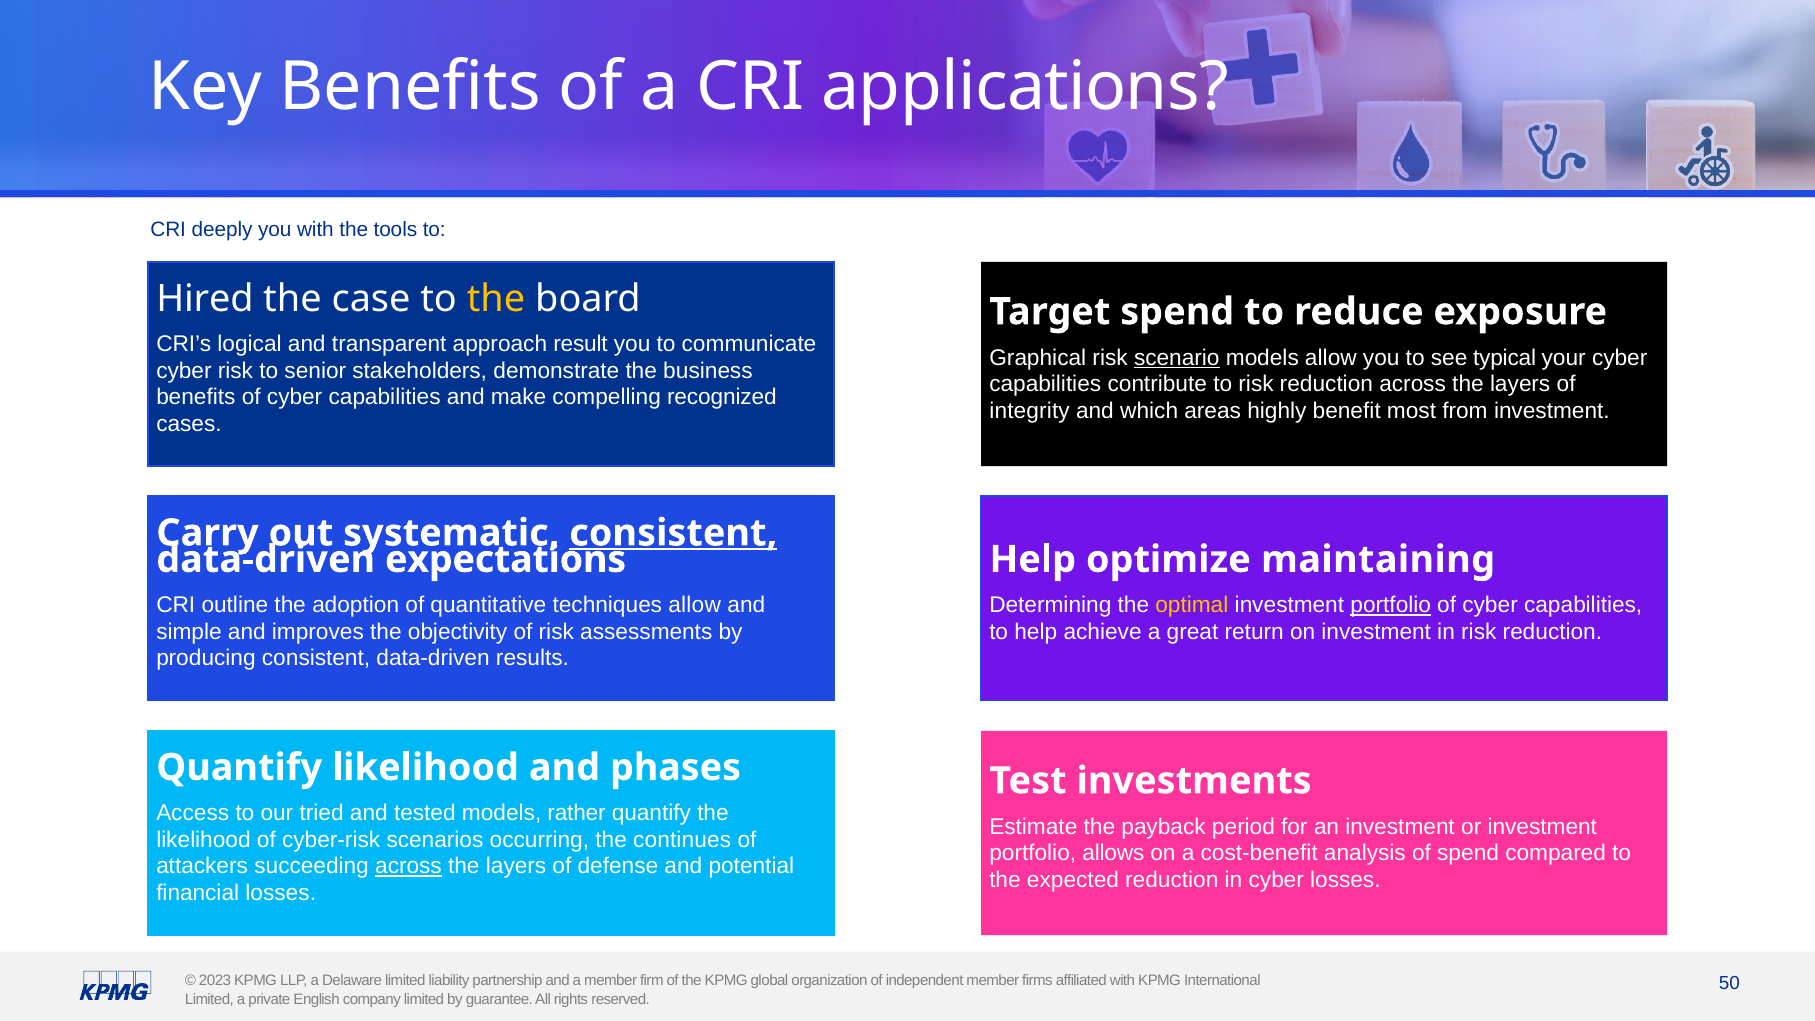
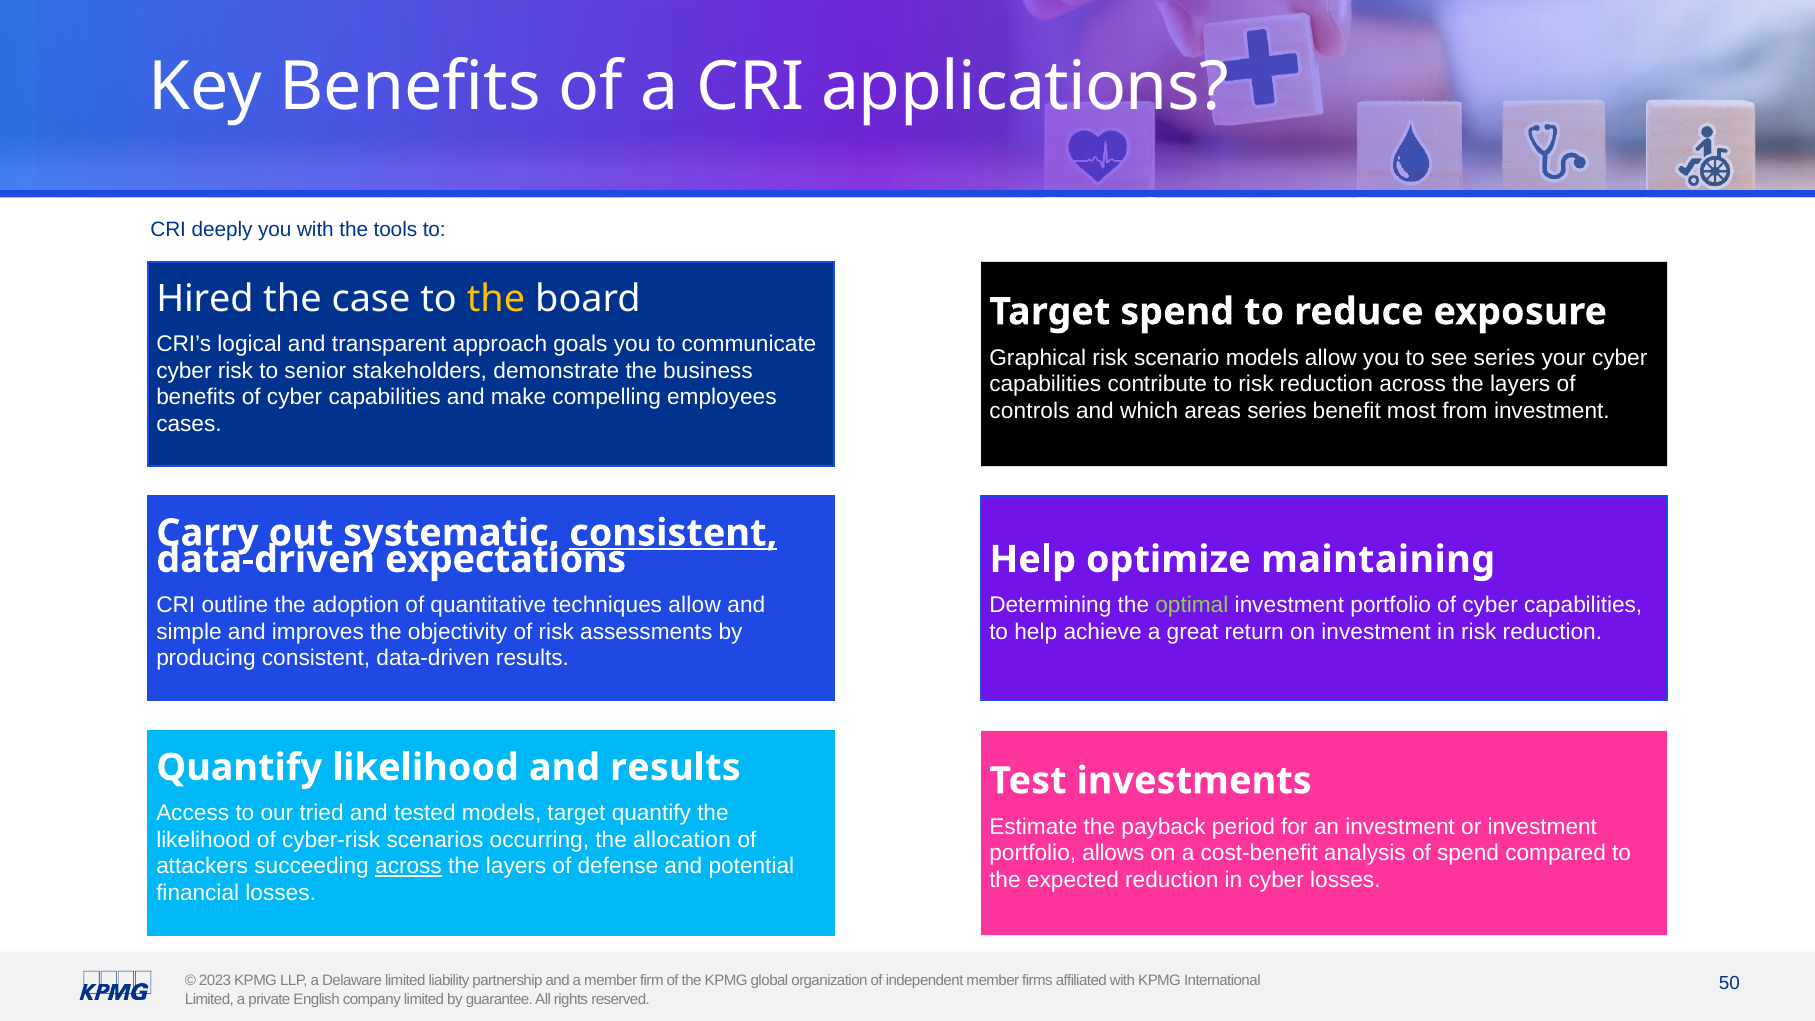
result: result -> goals
scenario underline: present -> none
see typical: typical -> series
recognized: recognized -> employees
integrity: integrity -> controls
areas highly: highly -> series
optimal colour: yellow -> light green
portfolio at (1391, 605) underline: present -> none
and phases: phases -> results
models rather: rather -> target
continues: continues -> allocation
